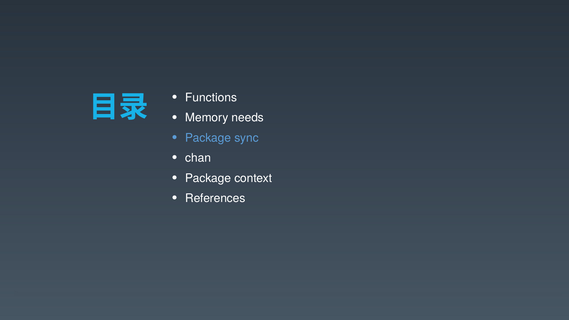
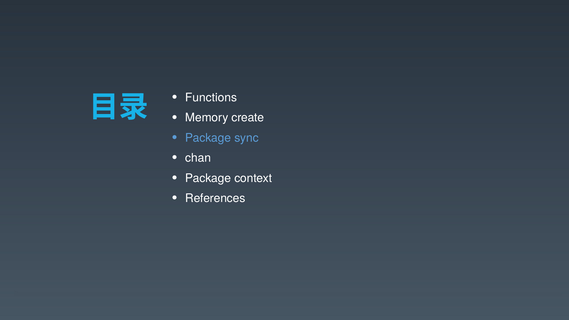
needs: needs -> create
